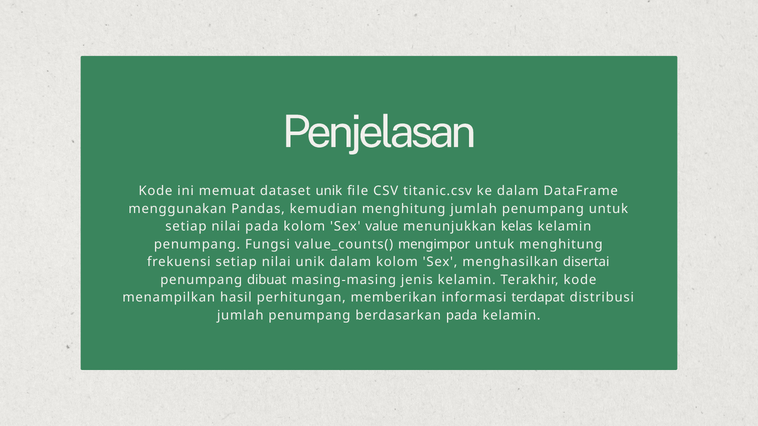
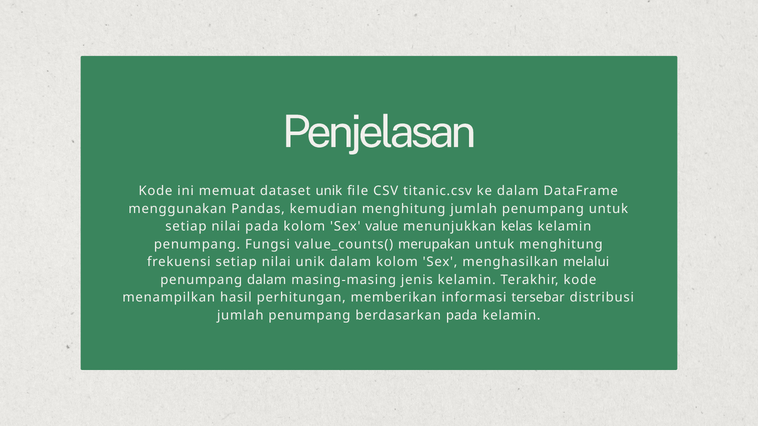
mengimpor: mengimpor -> merupakan
disertai: disertai -> melalui
penumpang dibuat: dibuat -> dalam
terdapat: terdapat -> tersebar
